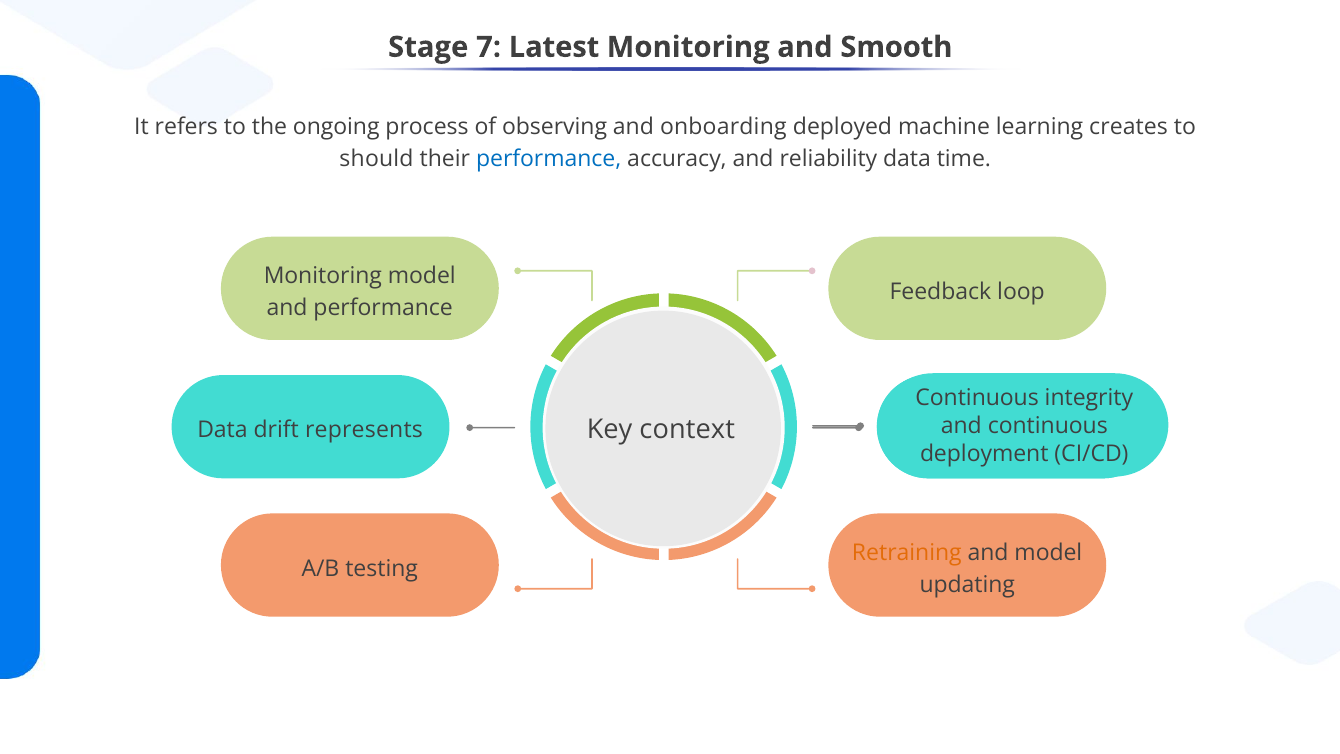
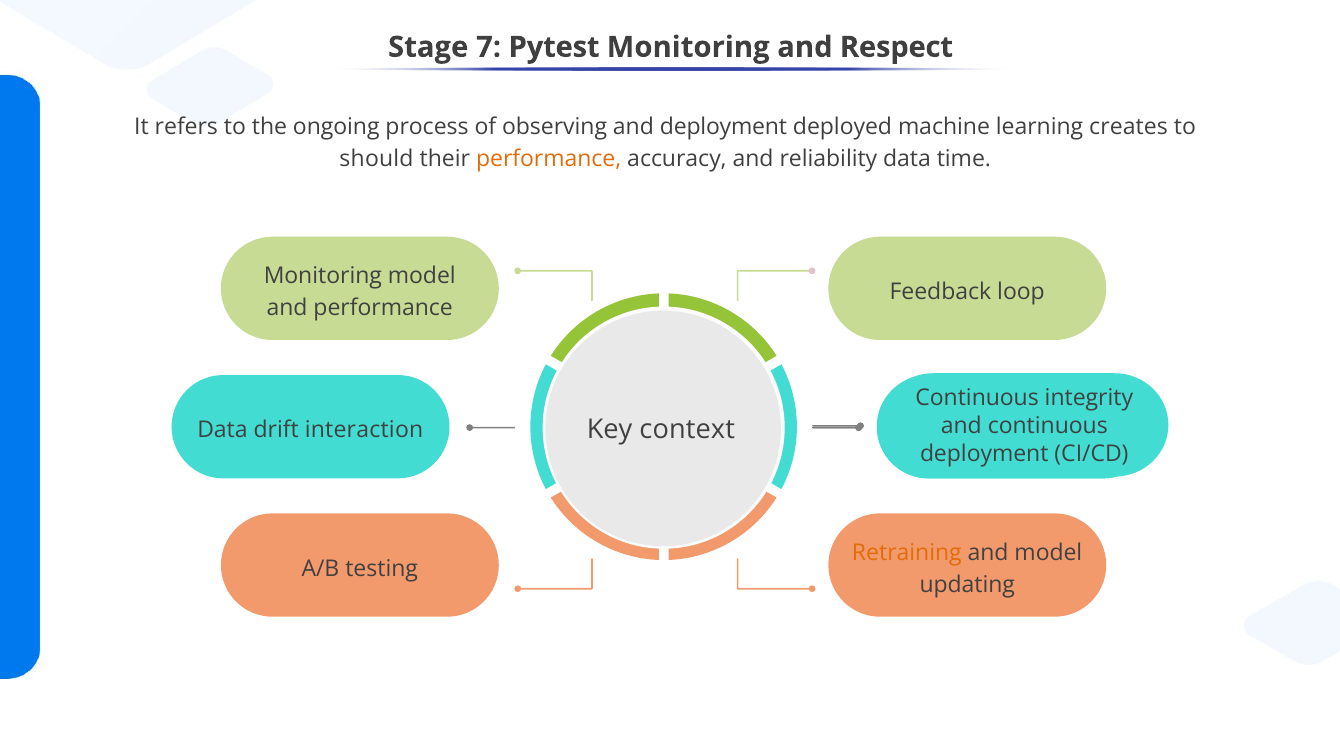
Latest: Latest -> Pytest
Smooth: Smooth -> Respect
and onboarding: onboarding -> deployment
performance at (549, 159) colour: blue -> orange
represents: represents -> interaction
